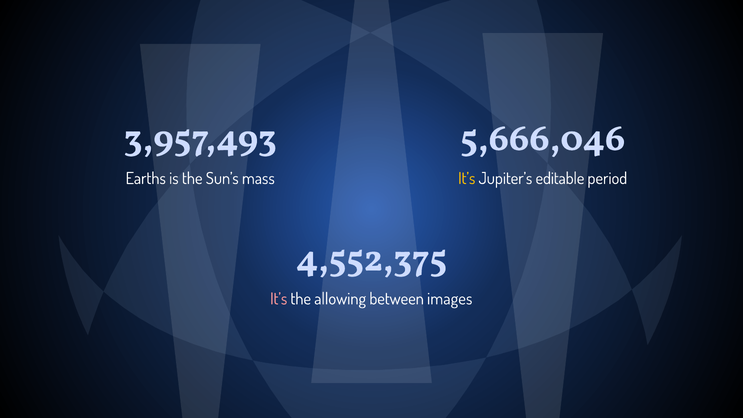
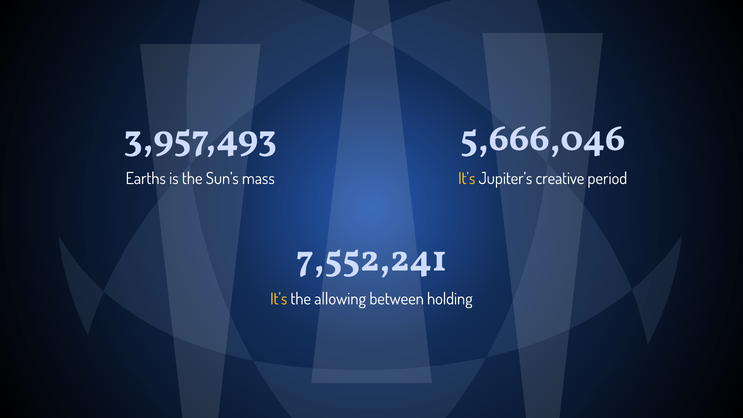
editable: editable -> creative
4,552,375: 4,552,375 -> 7,552,241
It’s at (279, 299) colour: pink -> yellow
images: images -> holding
